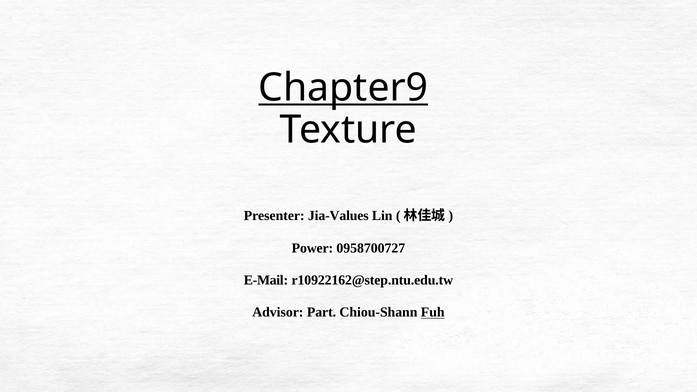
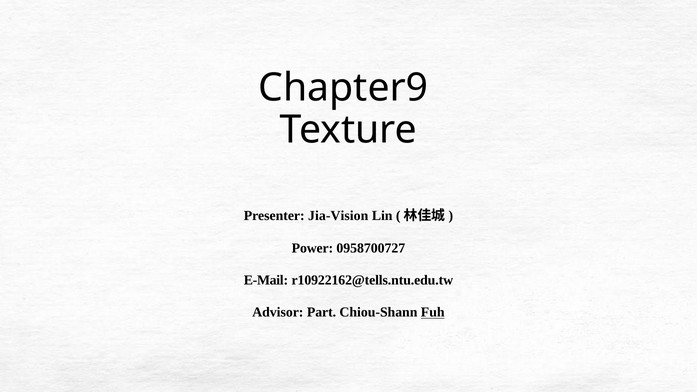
Chapter9 underline: present -> none
Jia-Values: Jia-Values -> Jia-Vision
r10922162@step.ntu.edu.tw: r10922162@step.ntu.edu.tw -> r10922162@tells.ntu.edu.tw
